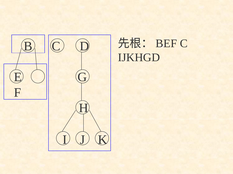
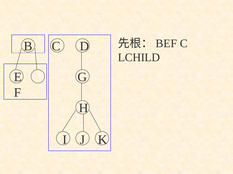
IJKHGD: IJKHGD -> LCHILD
